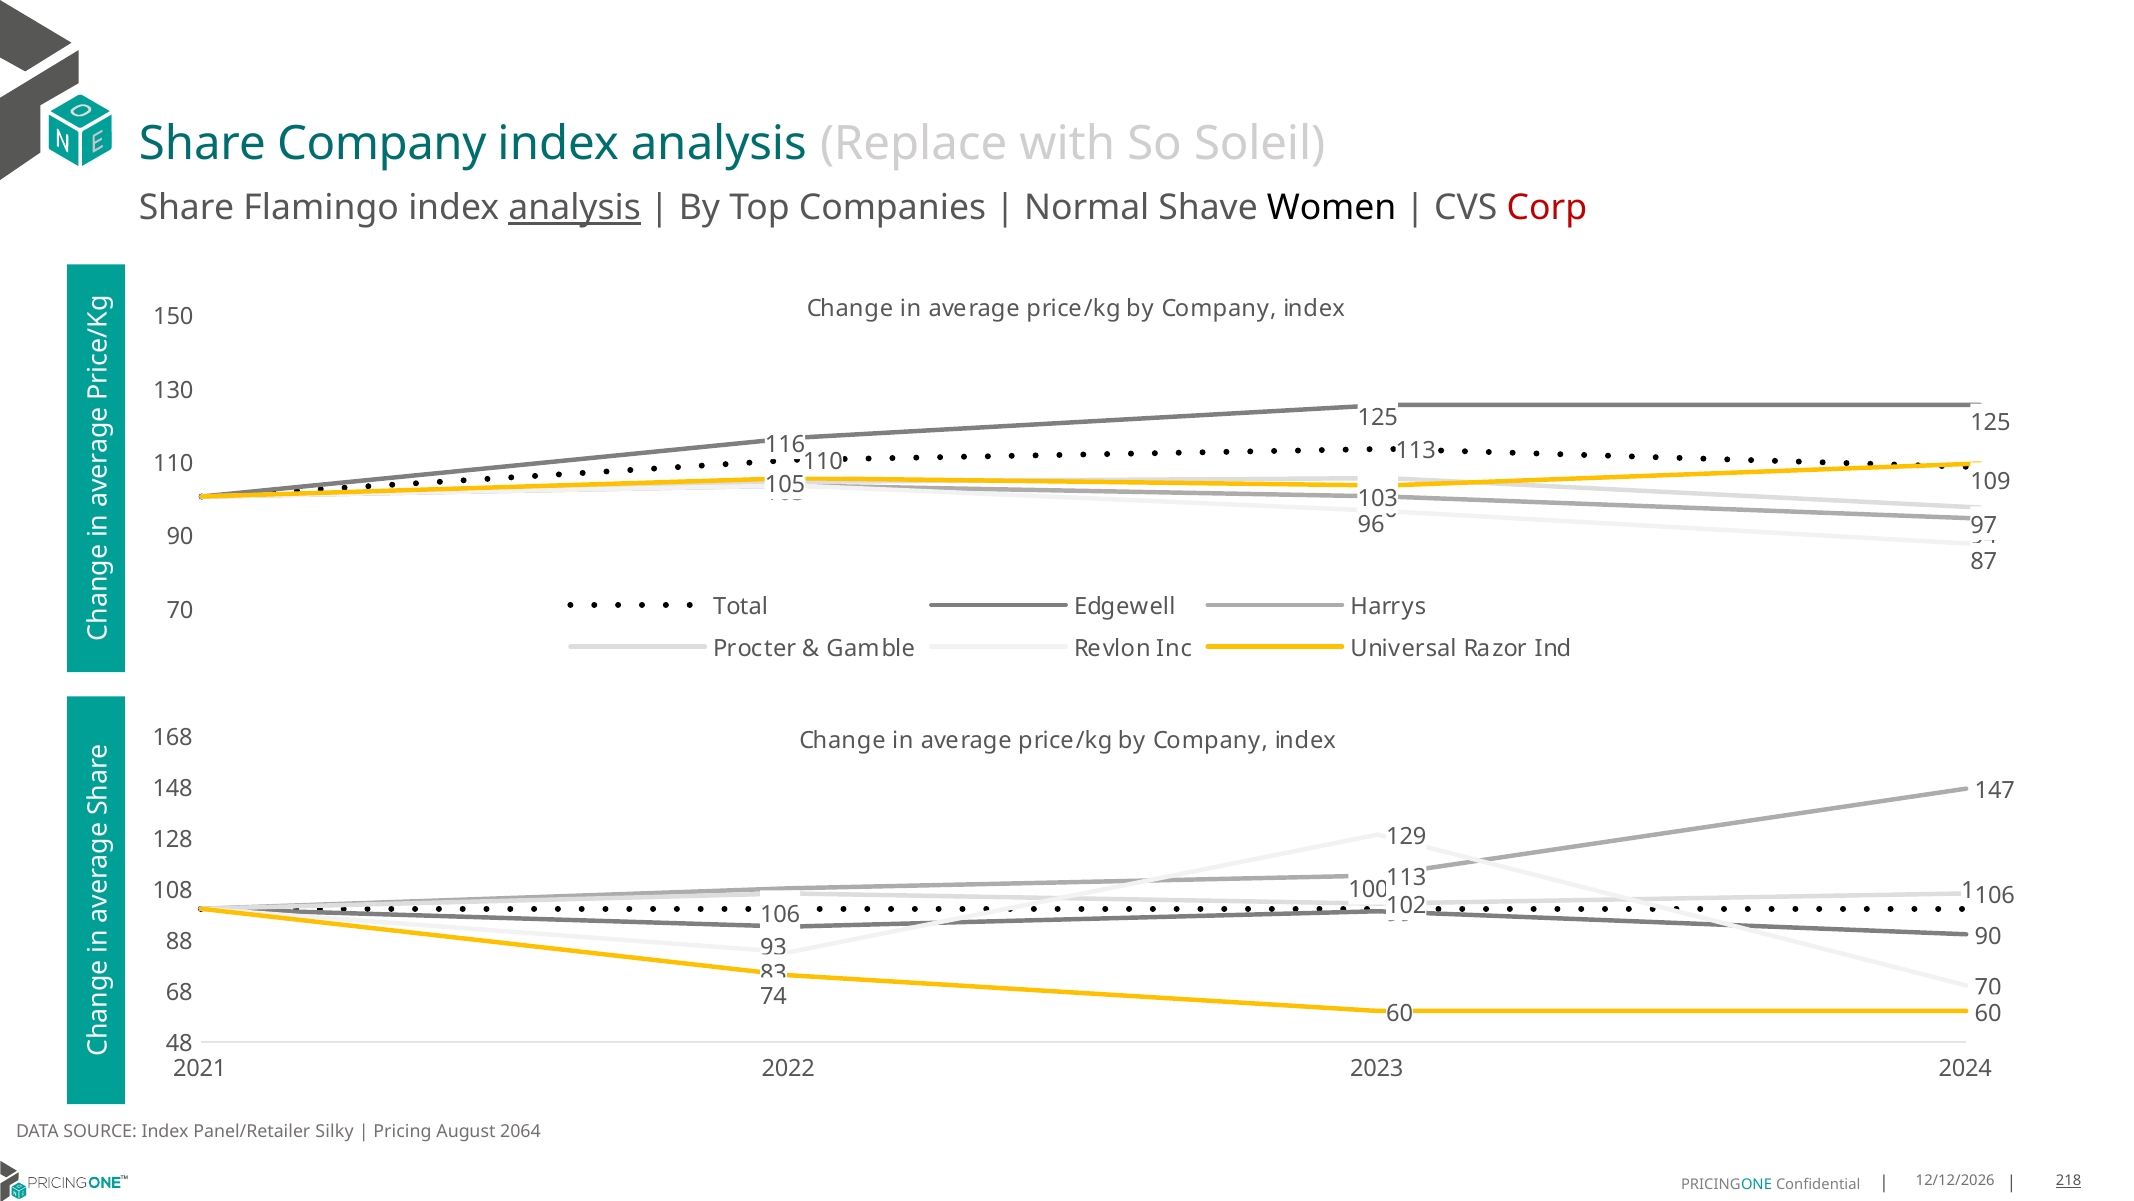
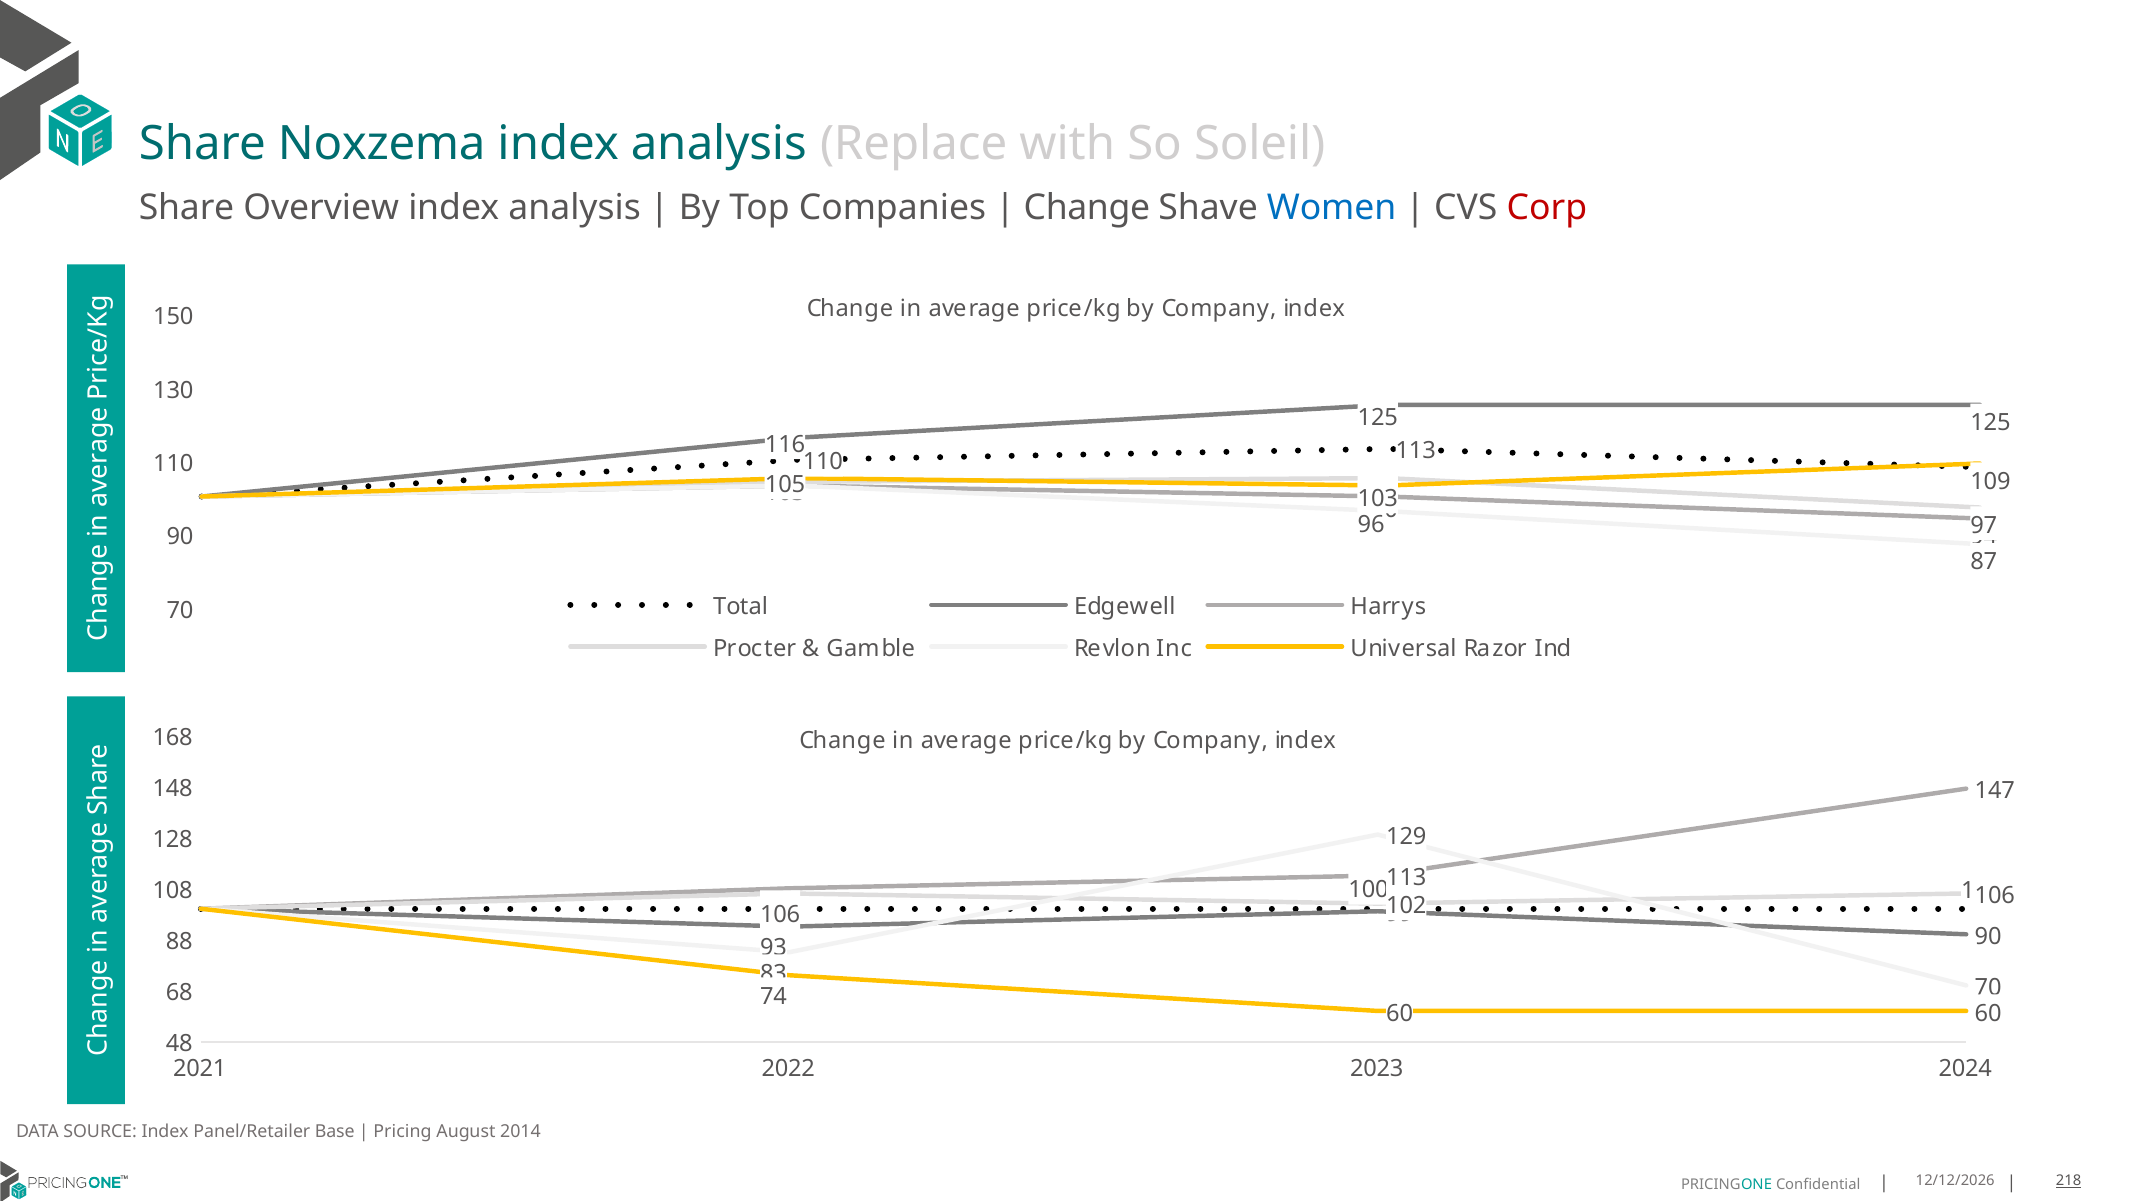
Share Company: Company -> Noxzema
Flamingo: Flamingo -> Overview
analysis at (575, 208) underline: present -> none
Normal at (1087, 208): Normal -> Change
Women colour: black -> blue
Silky: Silky -> Base
2064: 2064 -> 2014
